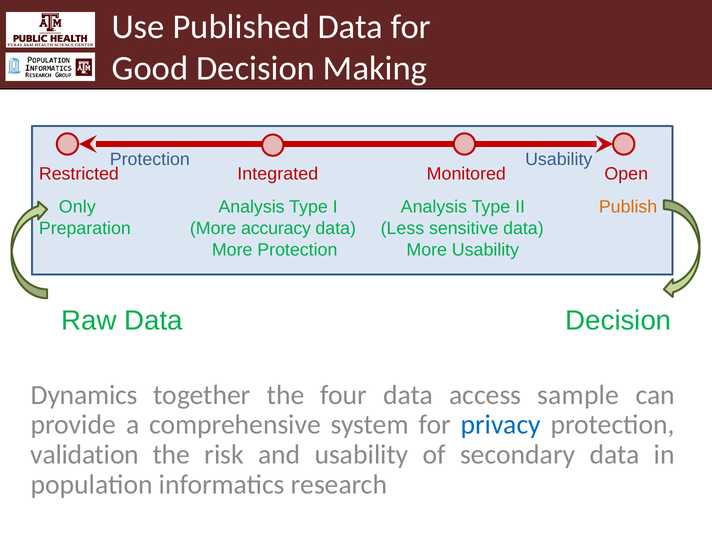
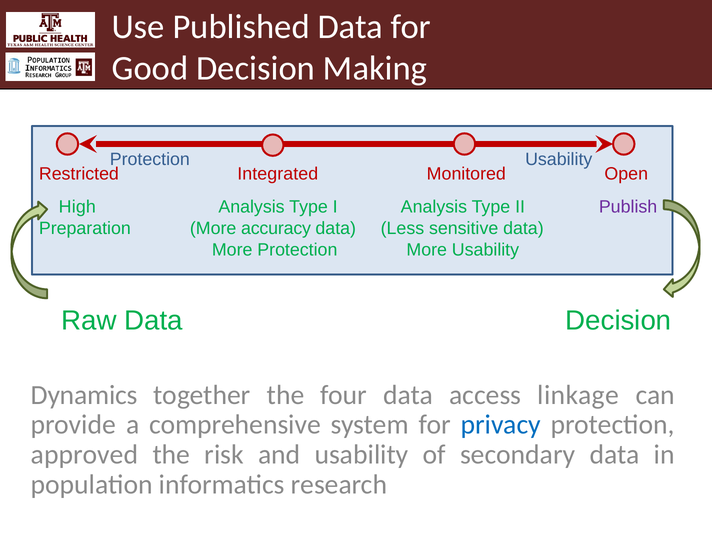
Only: Only -> High
Publish colour: orange -> purple
sample: sample -> linkage
validation: validation -> approved
